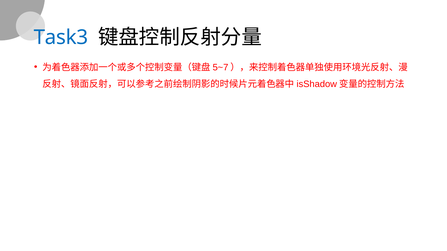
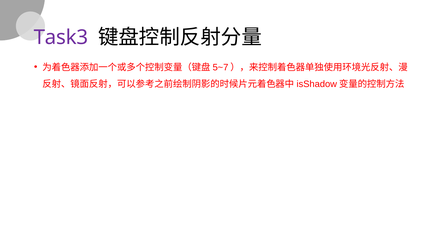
Task3 colour: blue -> purple
